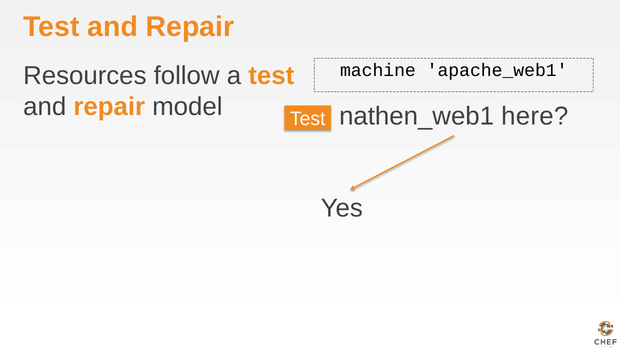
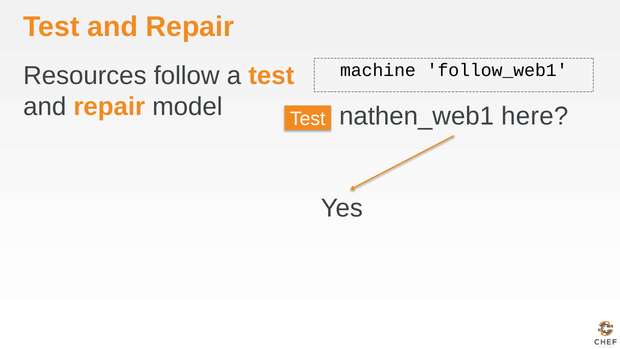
apache_web1: apache_web1 -> follow_web1
